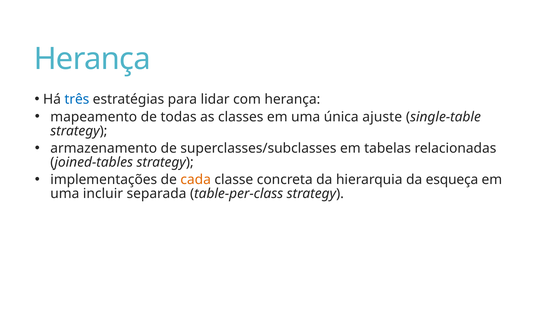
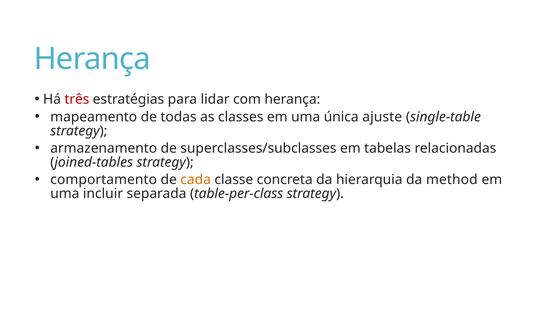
três colour: blue -> red
implementações: implementações -> comportamento
esqueça: esqueça -> method
